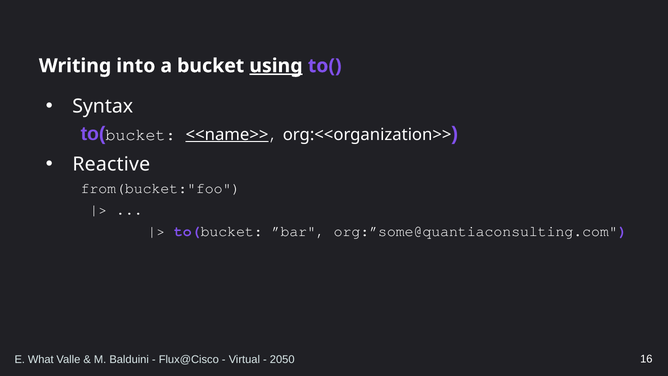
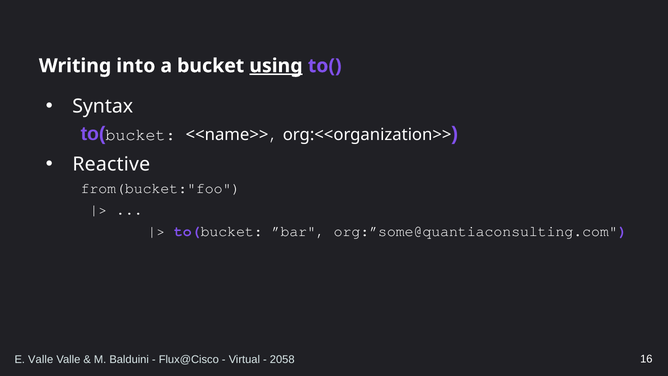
<<name>> underline: present -> none
E What: What -> Valle
2050: 2050 -> 2058
